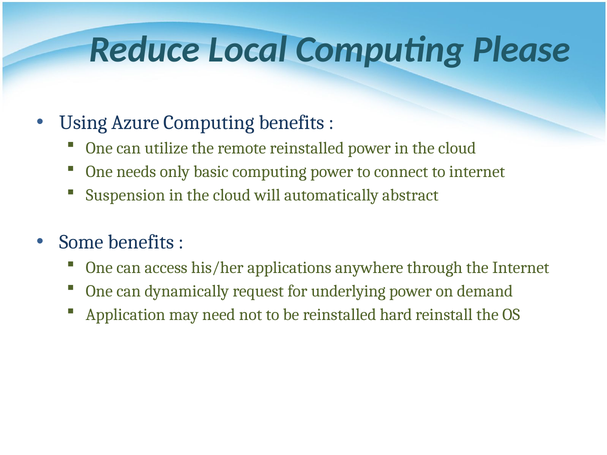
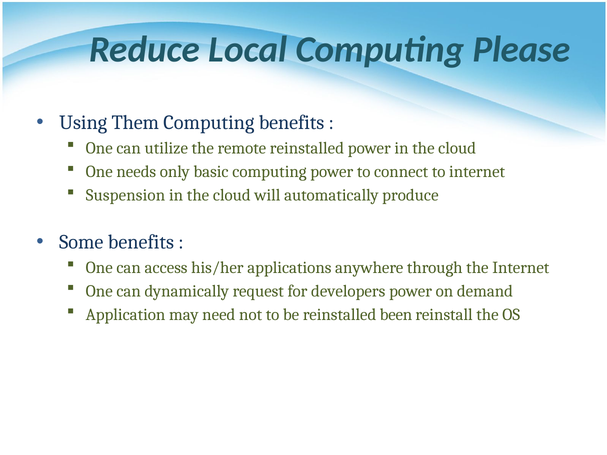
Azure: Azure -> Them
abstract: abstract -> produce
underlying: underlying -> developers
hard: hard -> been
